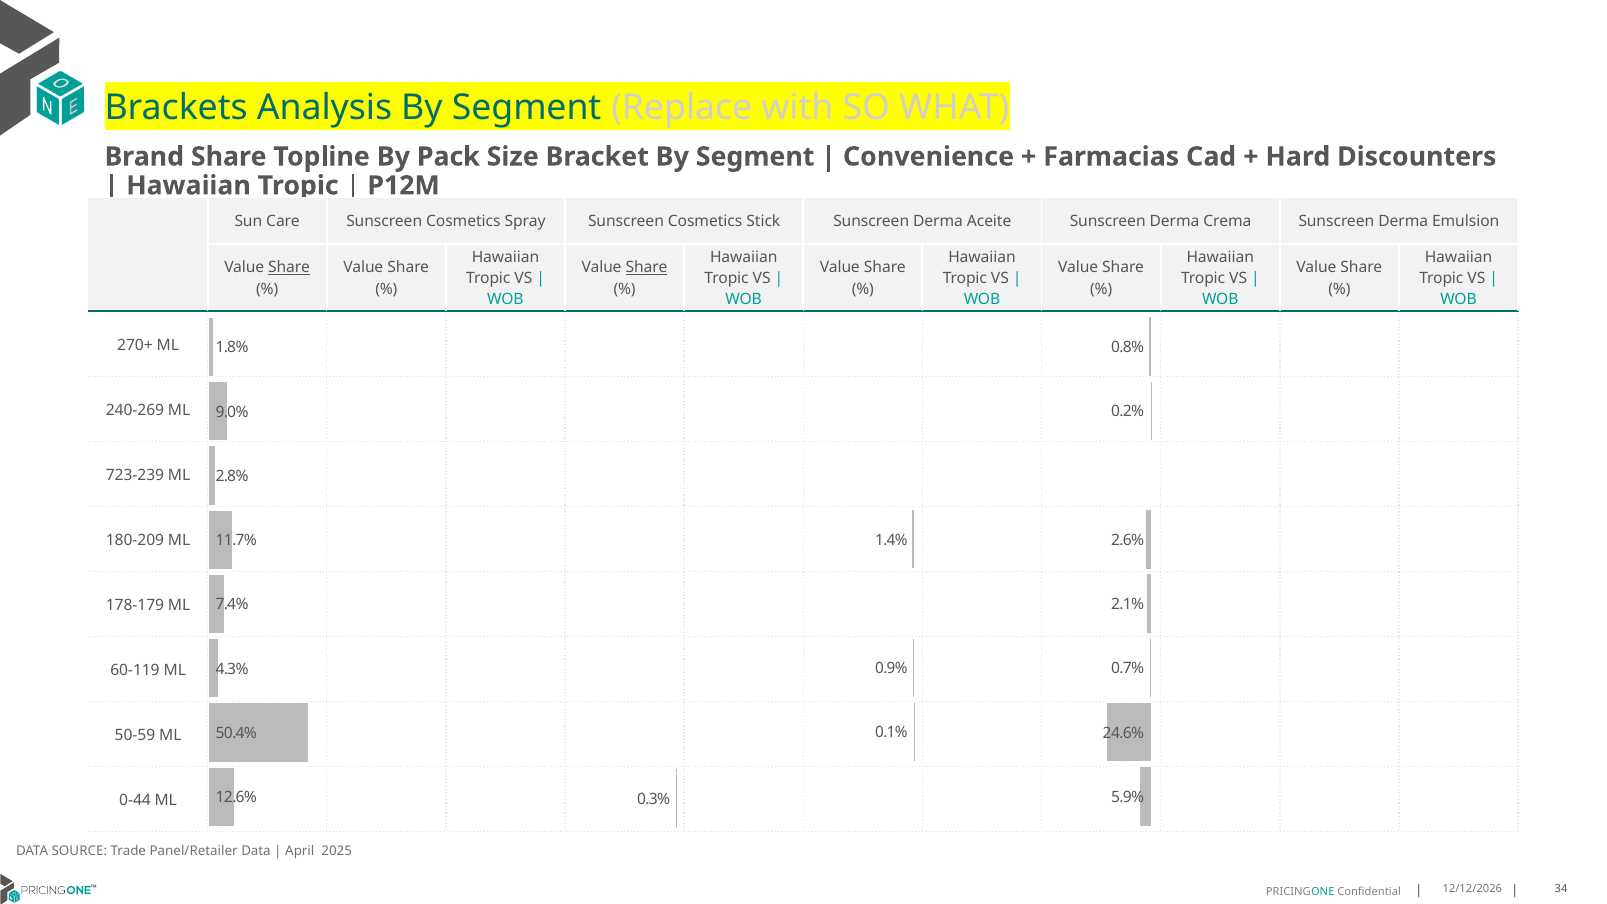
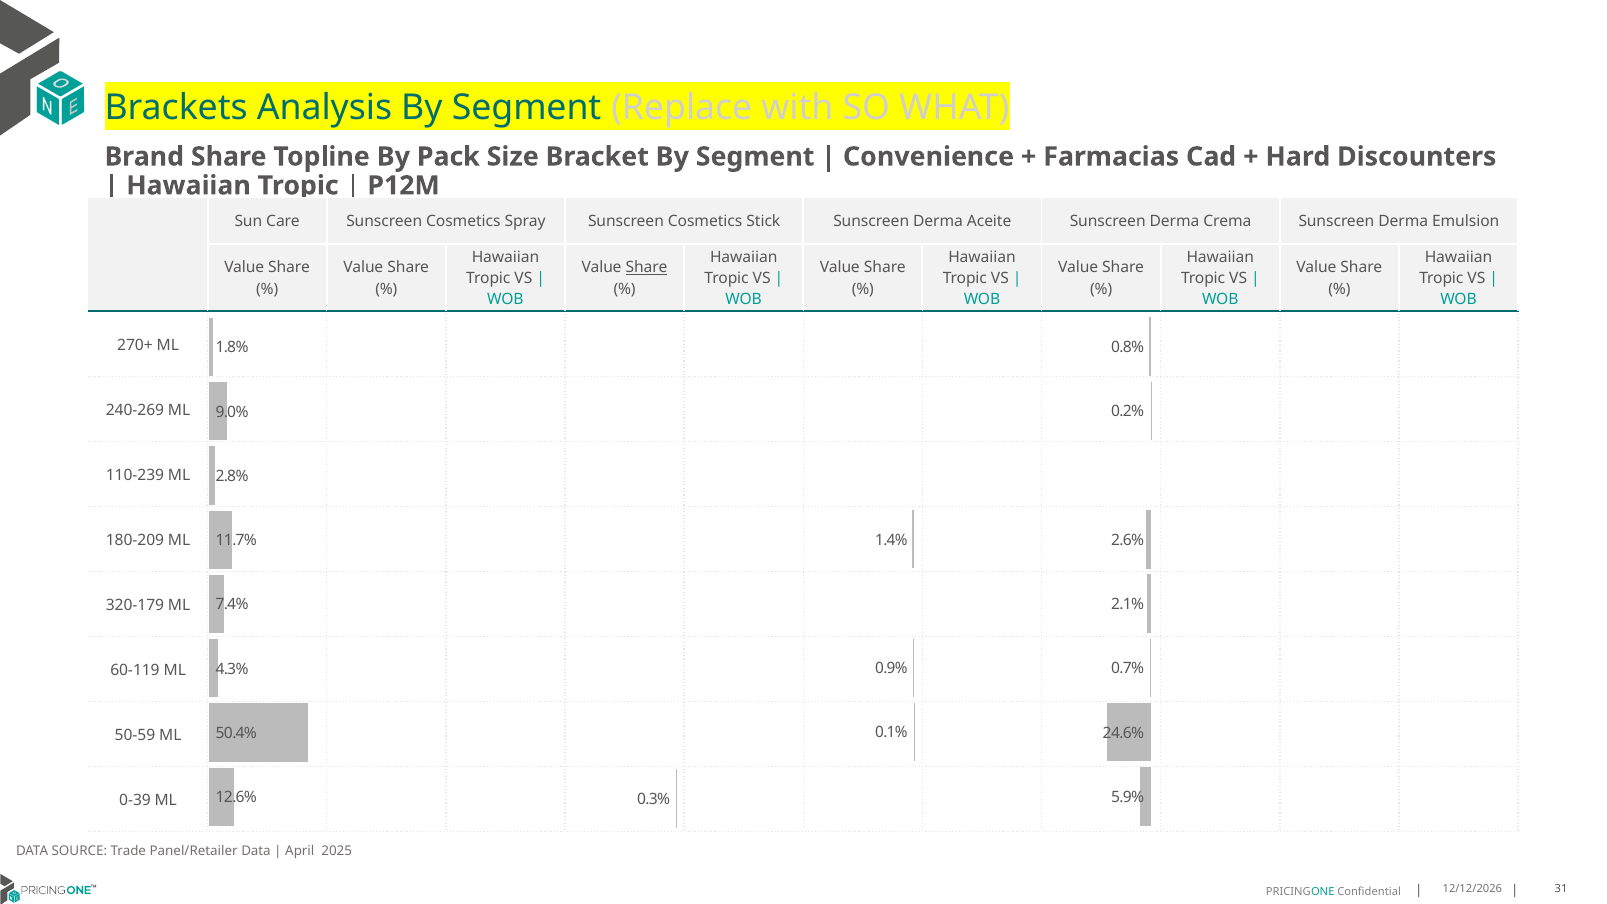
Share at (289, 268) underline: present -> none
723-239: 723-239 -> 110-239
178-179: 178-179 -> 320-179
0-44: 0-44 -> 0-39
34: 34 -> 31
